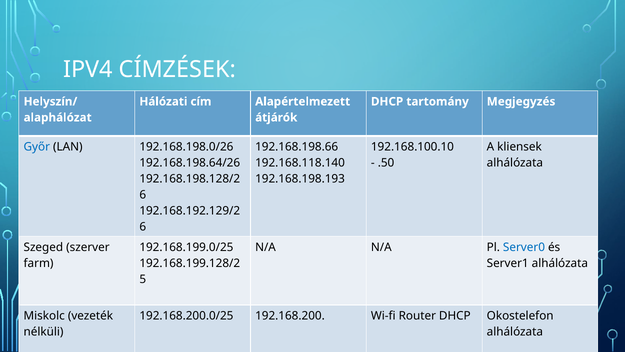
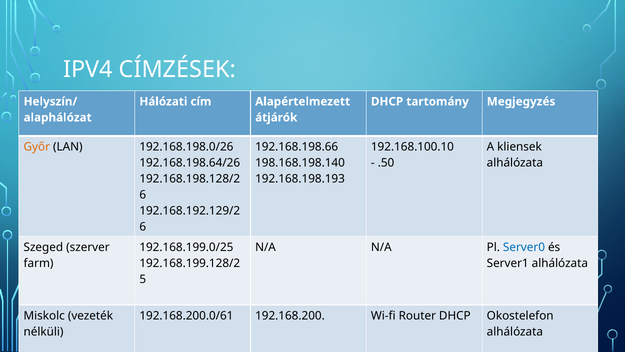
Győr at (37, 147) colour: blue -> orange
192.168.118.140: 192.168.118.140 -> 198.168.198.140
192.168.200.0/25: 192.168.200.0/25 -> 192.168.200.0/61
